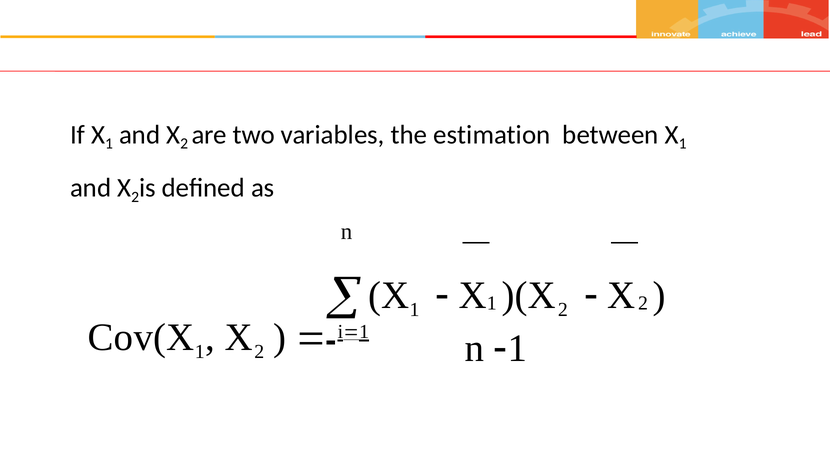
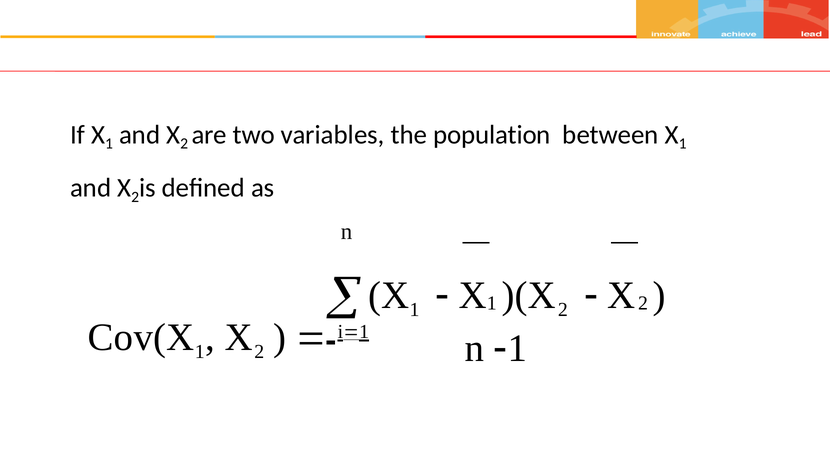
estimation: estimation -> population
